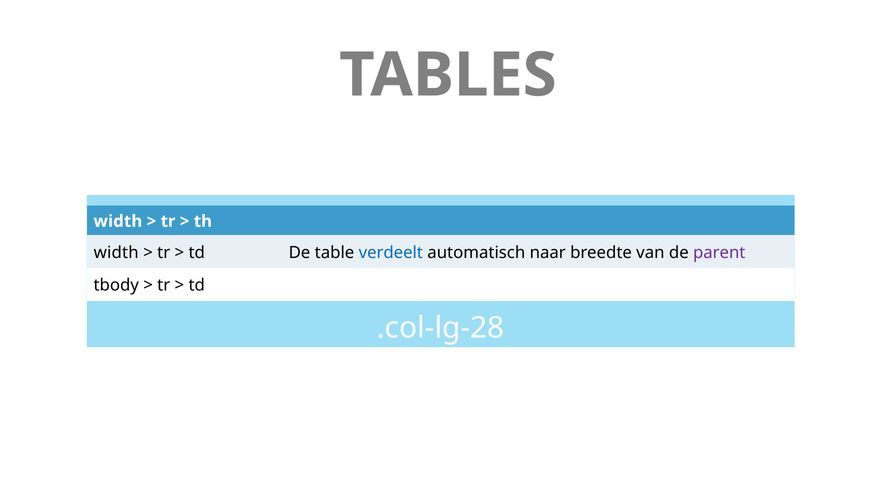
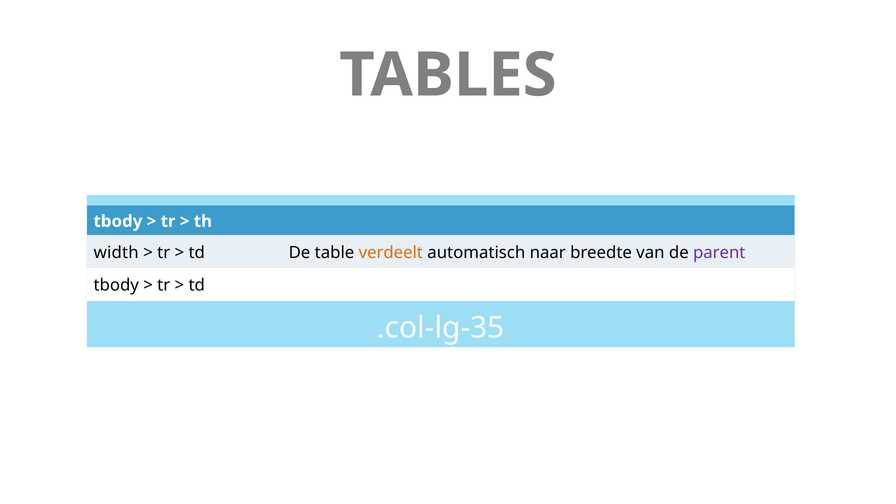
width at (118, 221): width -> tbody
verdeelt colour: blue -> orange
.col-lg-28: .col-lg-28 -> .col-lg-35
